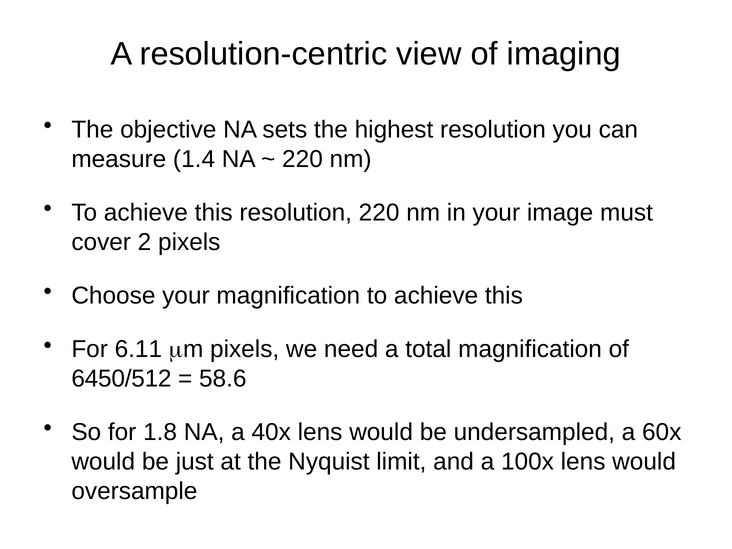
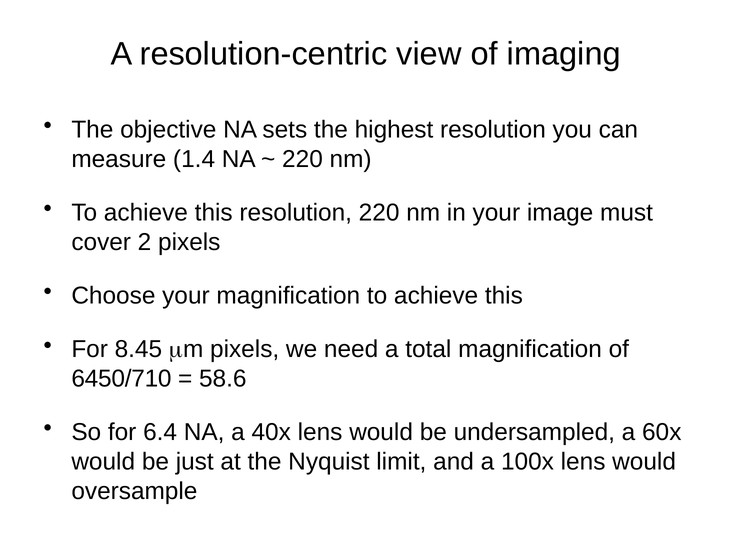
6.11: 6.11 -> 8.45
6450/512: 6450/512 -> 6450/710
1.8: 1.8 -> 6.4
